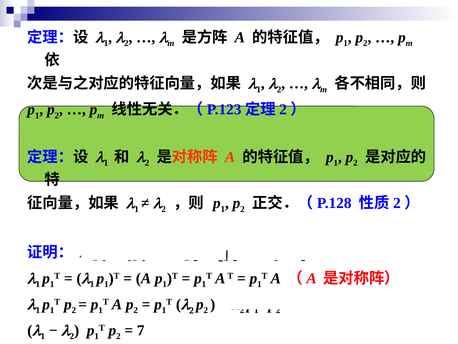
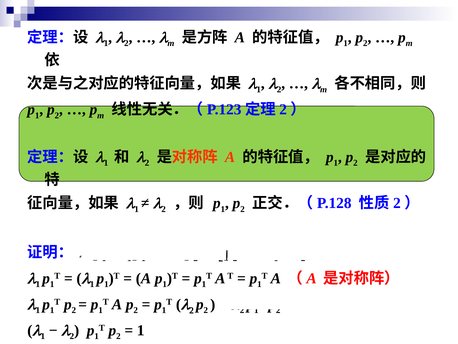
7 at (141, 330): 7 -> 1
